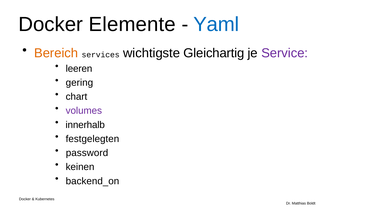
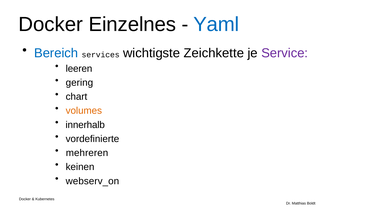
Elemente: Elemente -> Einzelnes
Bereich colour: orange -> blue
Gleichartig: Gleichartig -> Zeichkette
volumes colour: purple -> orange
festgelegten: festgelegten -> vordefinierte
password: password -> mehreren
backend_on: backend_on -> webserv_on
